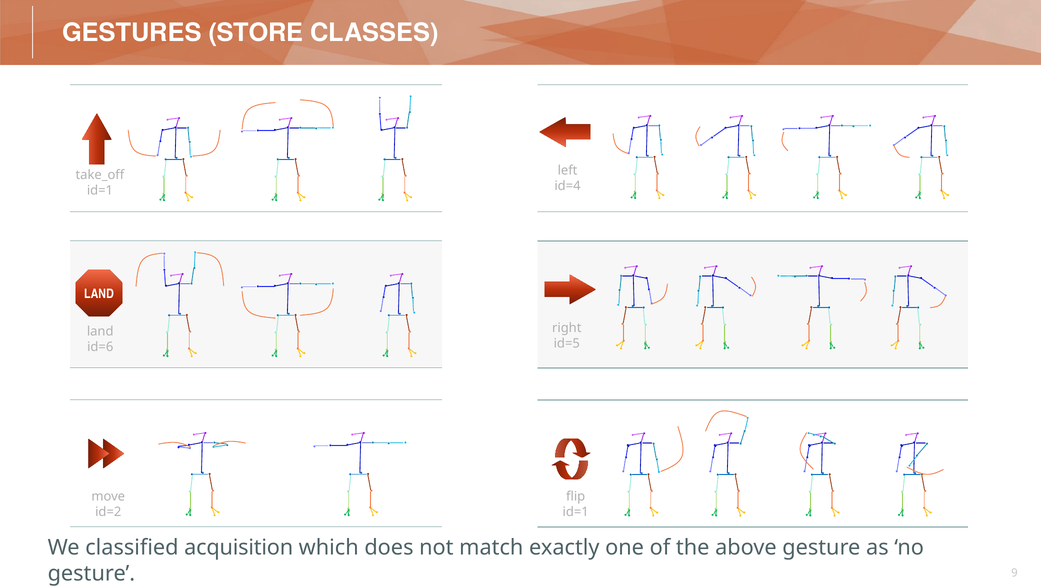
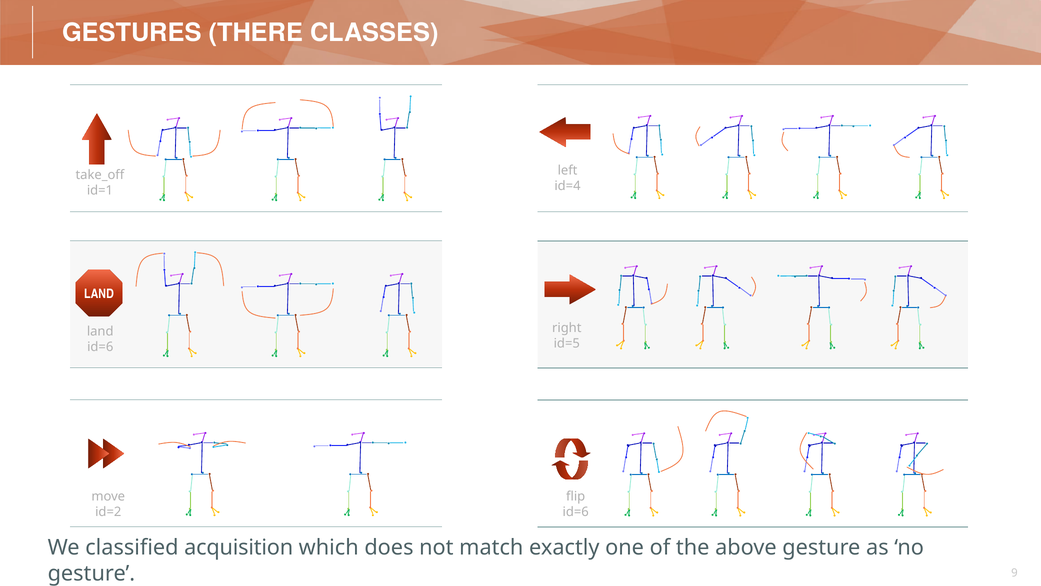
STORE: STORE -> THERE
id=1 at (576, 511): id=1 -> id=6
